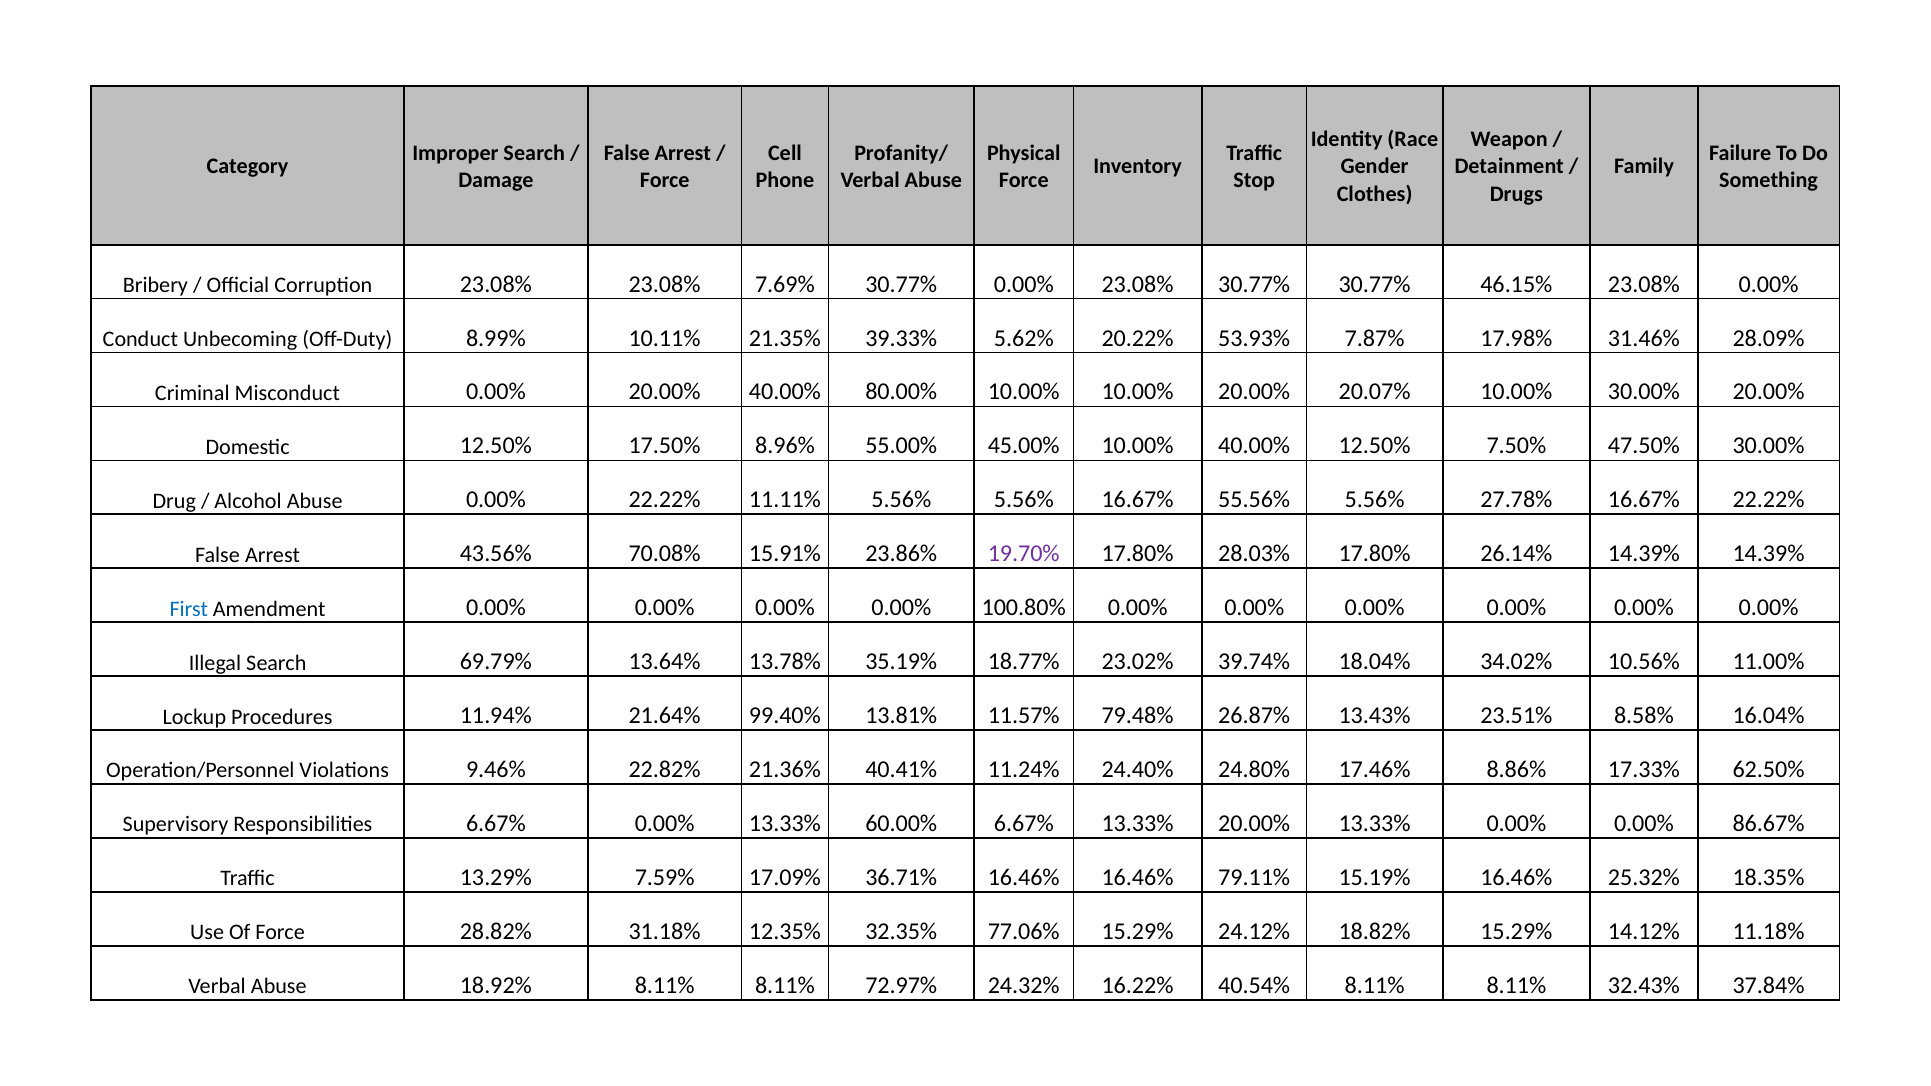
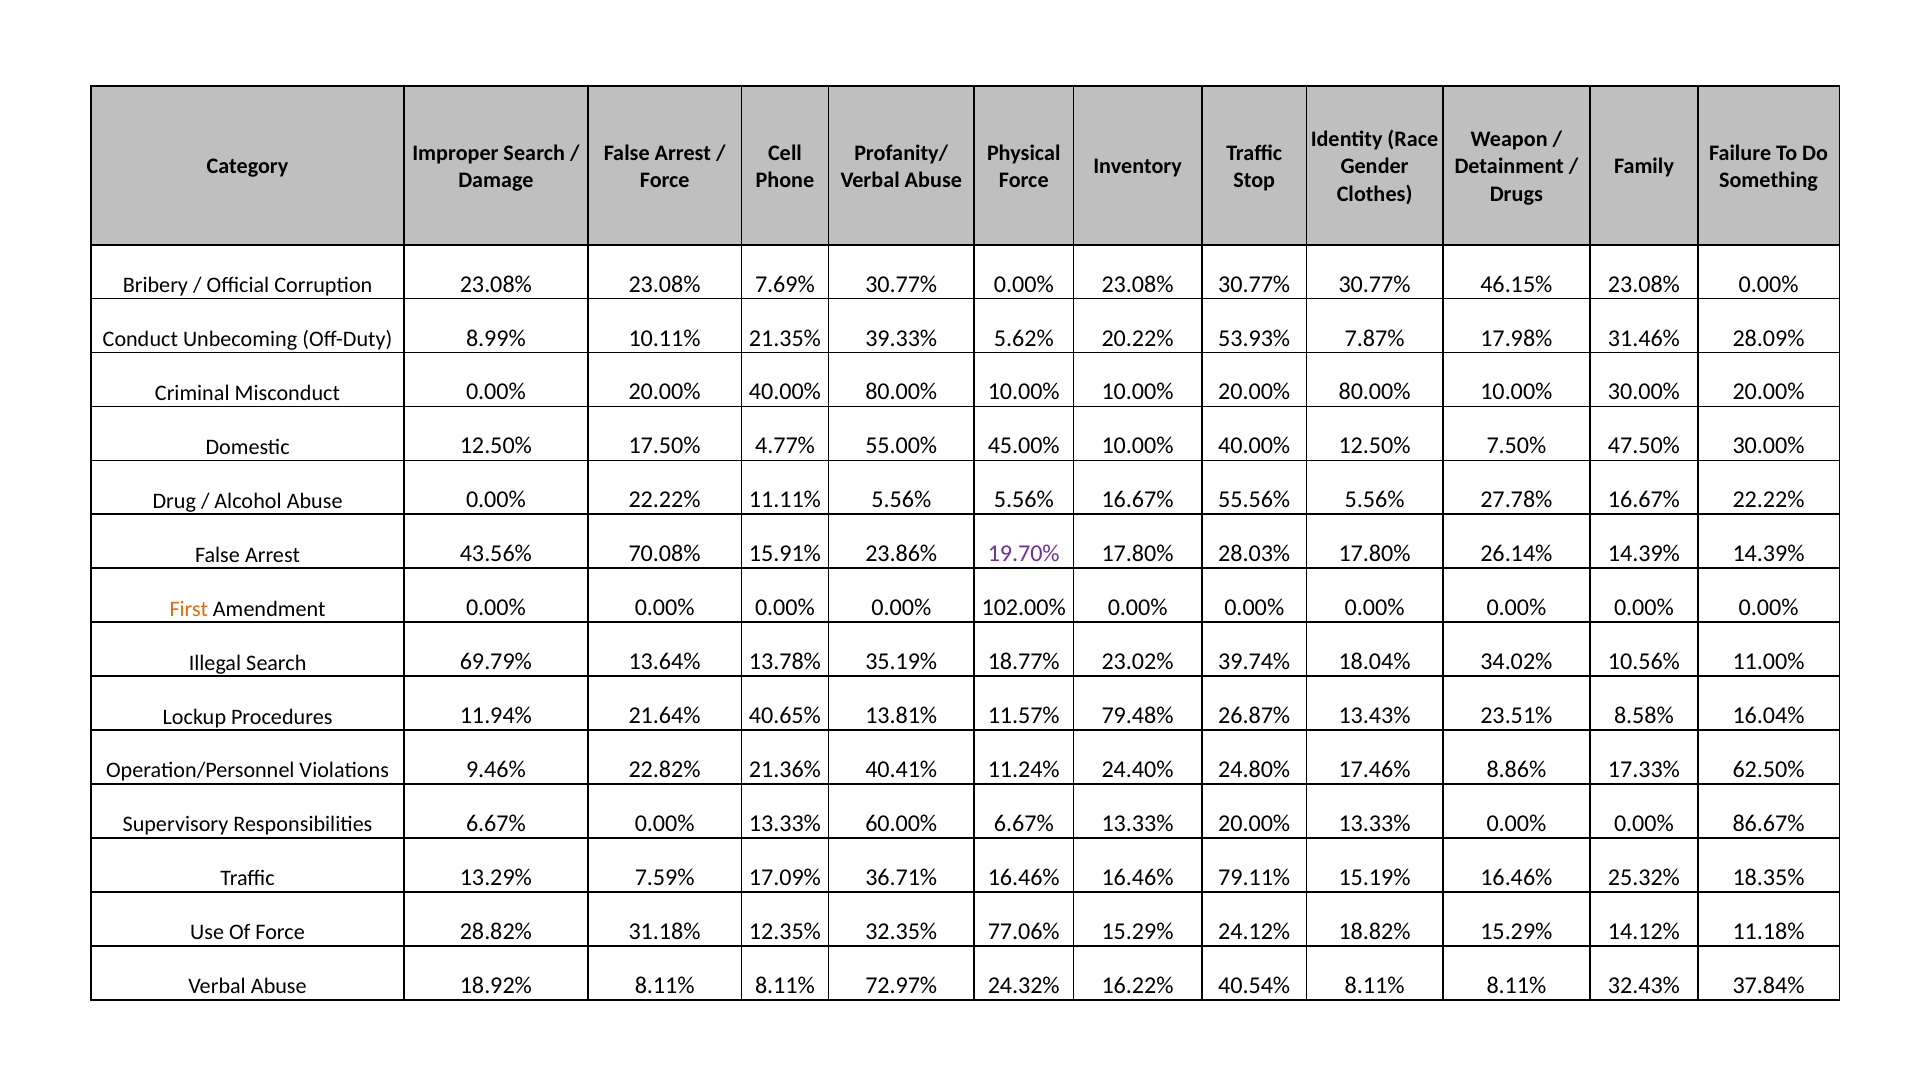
20.00% 20.07%: 20.07% -> 80.00%
8.96%: 8.96% -> 4.77%
First colour: blue -> orange
100.80%: 100.80% -> 102.00%
99.40%: 99.40% -> 40.65%
